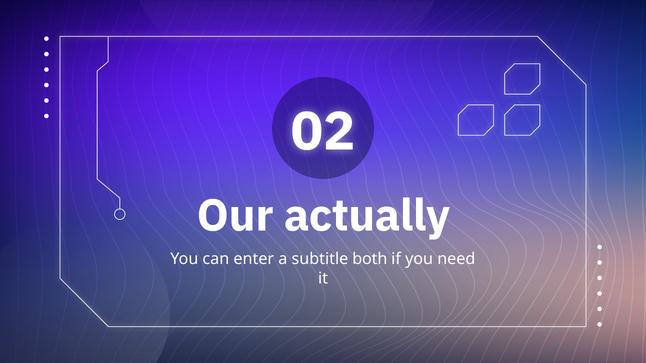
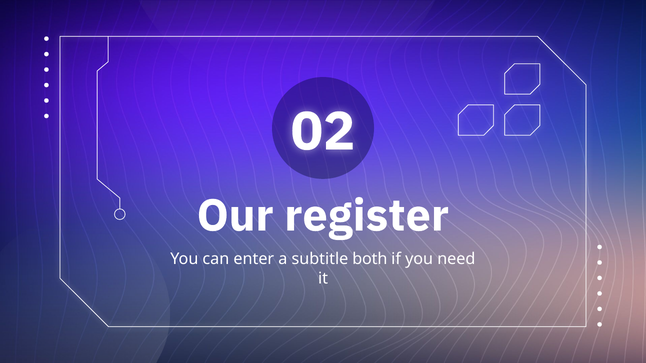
actually: actually -> register
